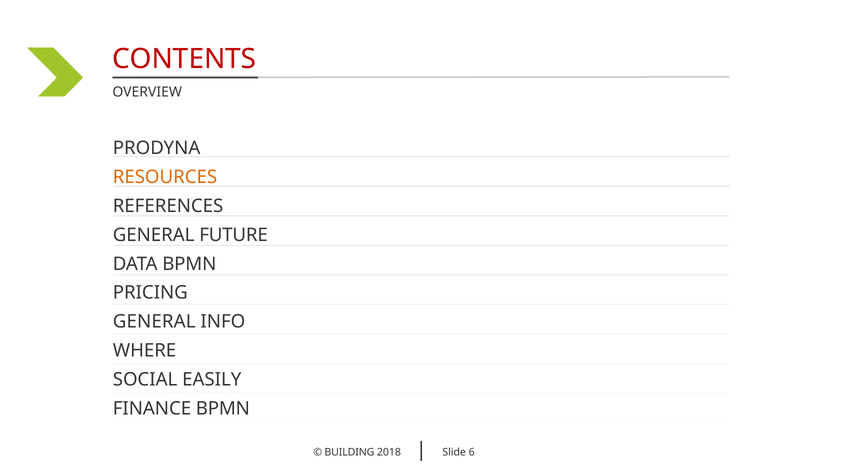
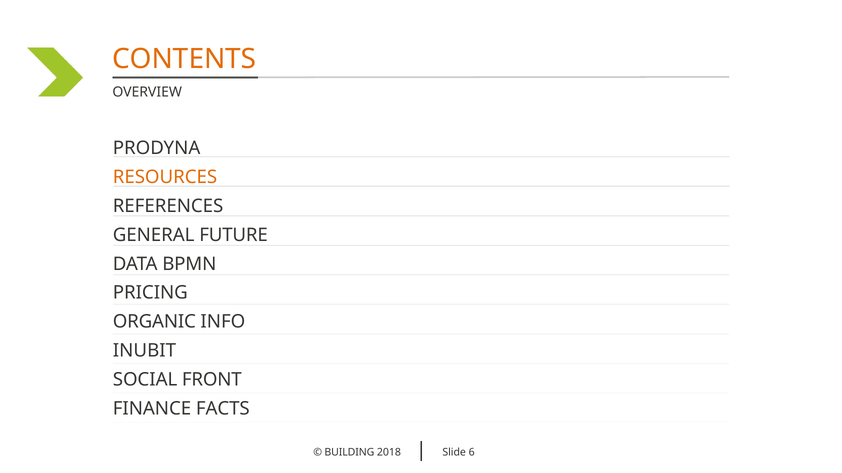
CONTENTS colour: red -> orange
GENERAL at (154, 322): GENERAL -> ORGANIC
WHERE: WHERE -> INUBIT
EASILY: EASILY -> FRONT
FINANCE BPMN: BPMN -> FACTS
